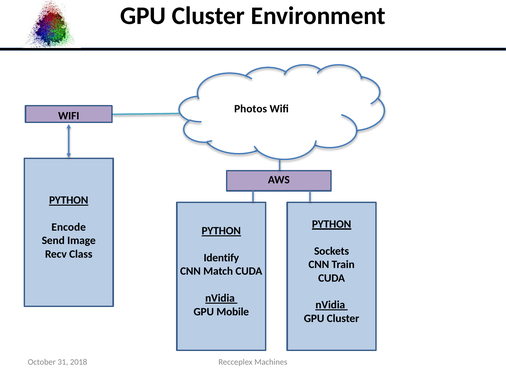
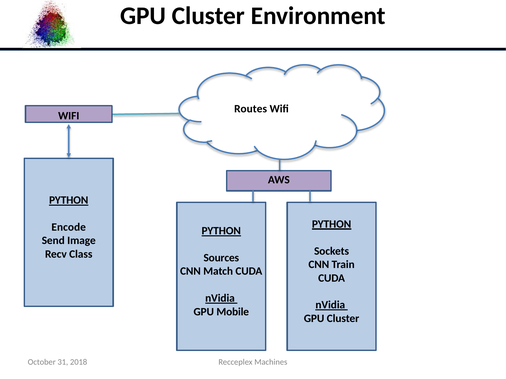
Photos: Photos -> Routes
Identify: Identify -> Sources
